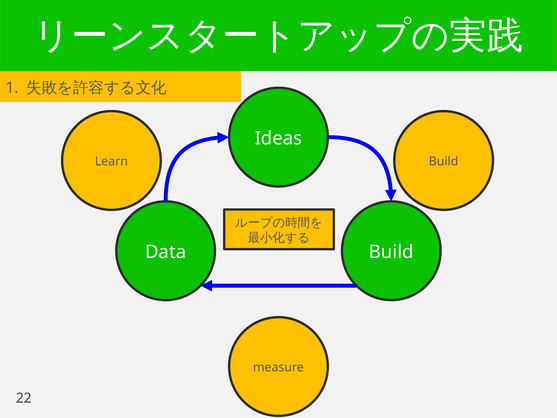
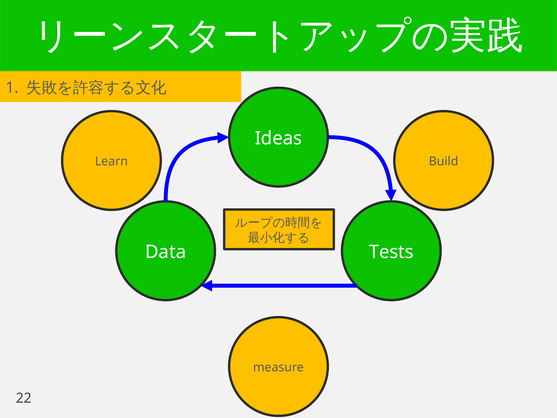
Build at (391, 252): Build -> Tests
